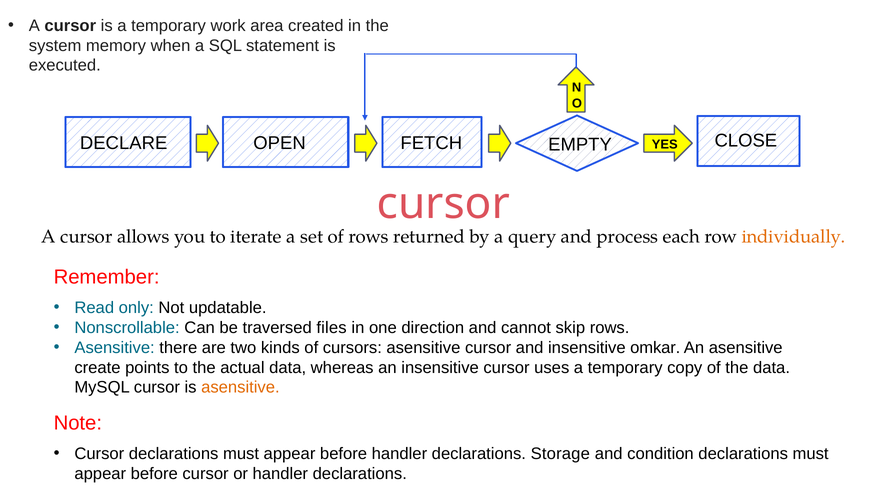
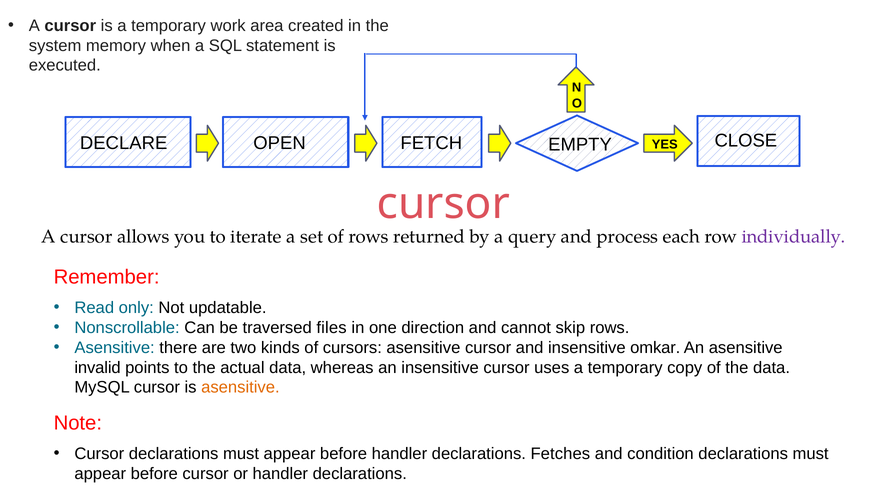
individually colour: orange -> purple
create: create -> invalid
Storage: Storage -> Fetches
